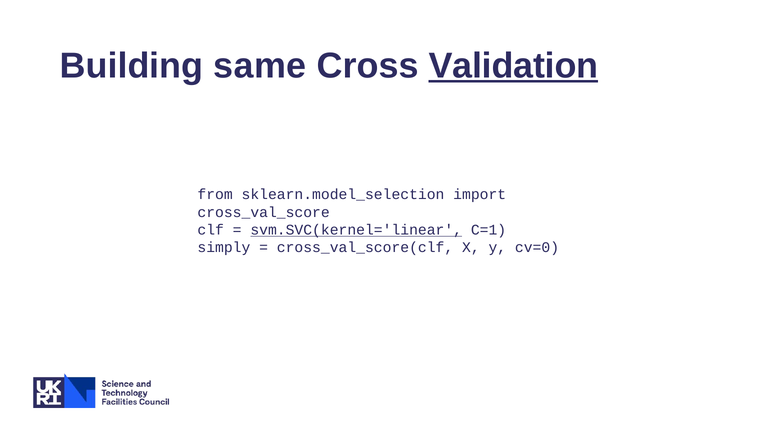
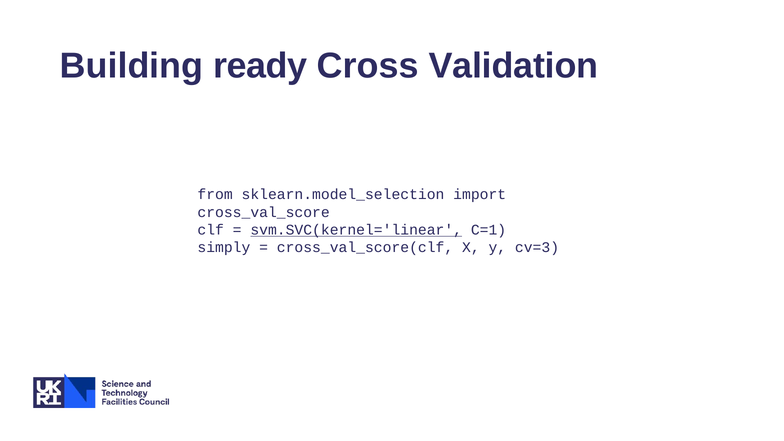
same: same -> ready
Validation underline: present -> none
cv=0: cv=0 -> cv=3
